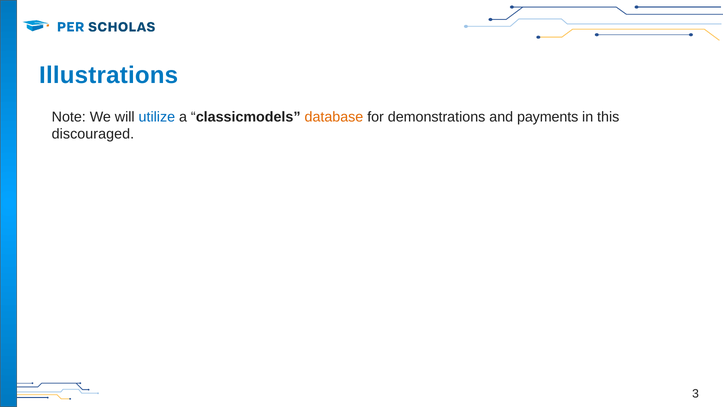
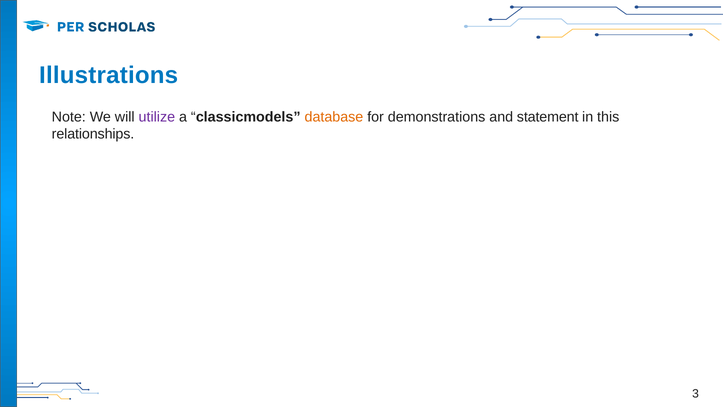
utilize colour: blue -> purple
payments: payments -> statement
discouraged: discouraged -> relationships
